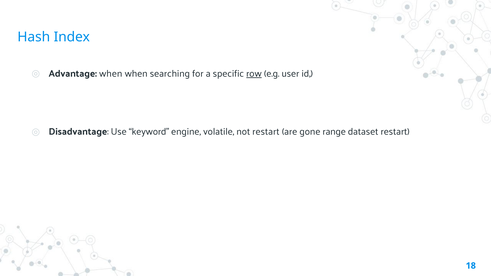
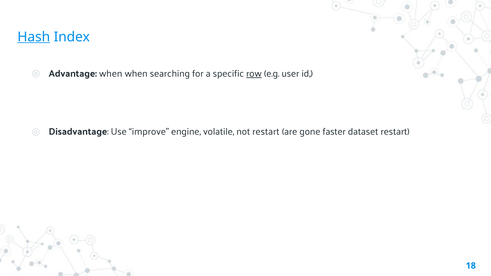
Hash underline: none -> present
keyword: keyword -> improve
range: range -> faster
